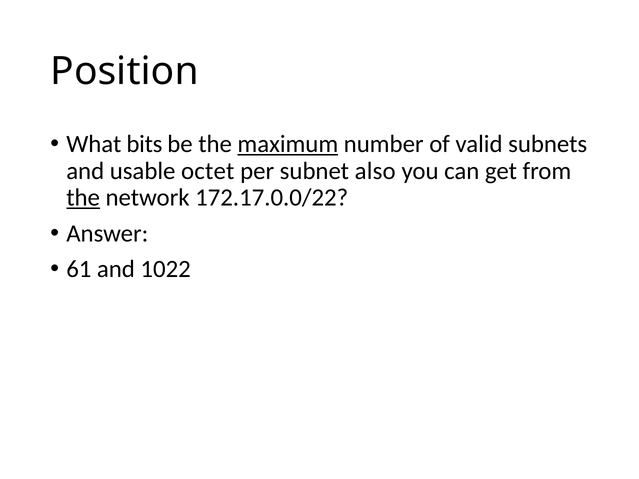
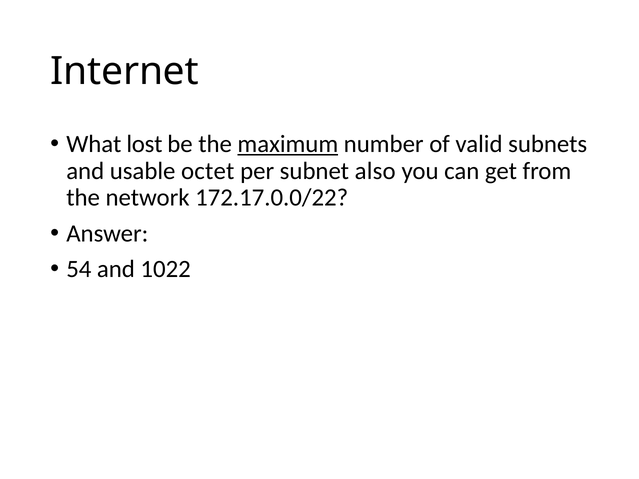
Position: Position -> Internet
bits: bits -> lost
the at (83, 198) underline: present -> none
61: 61 -> 54
